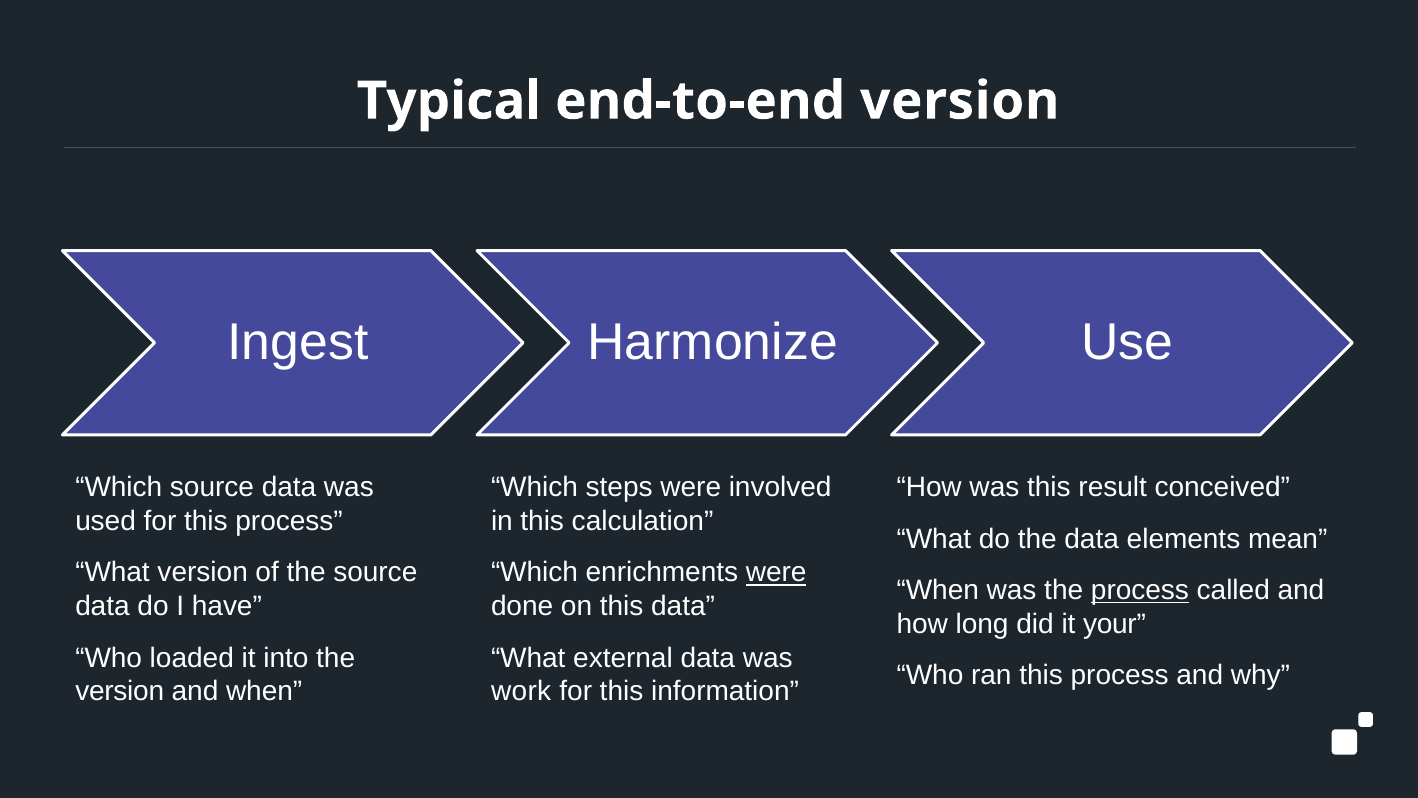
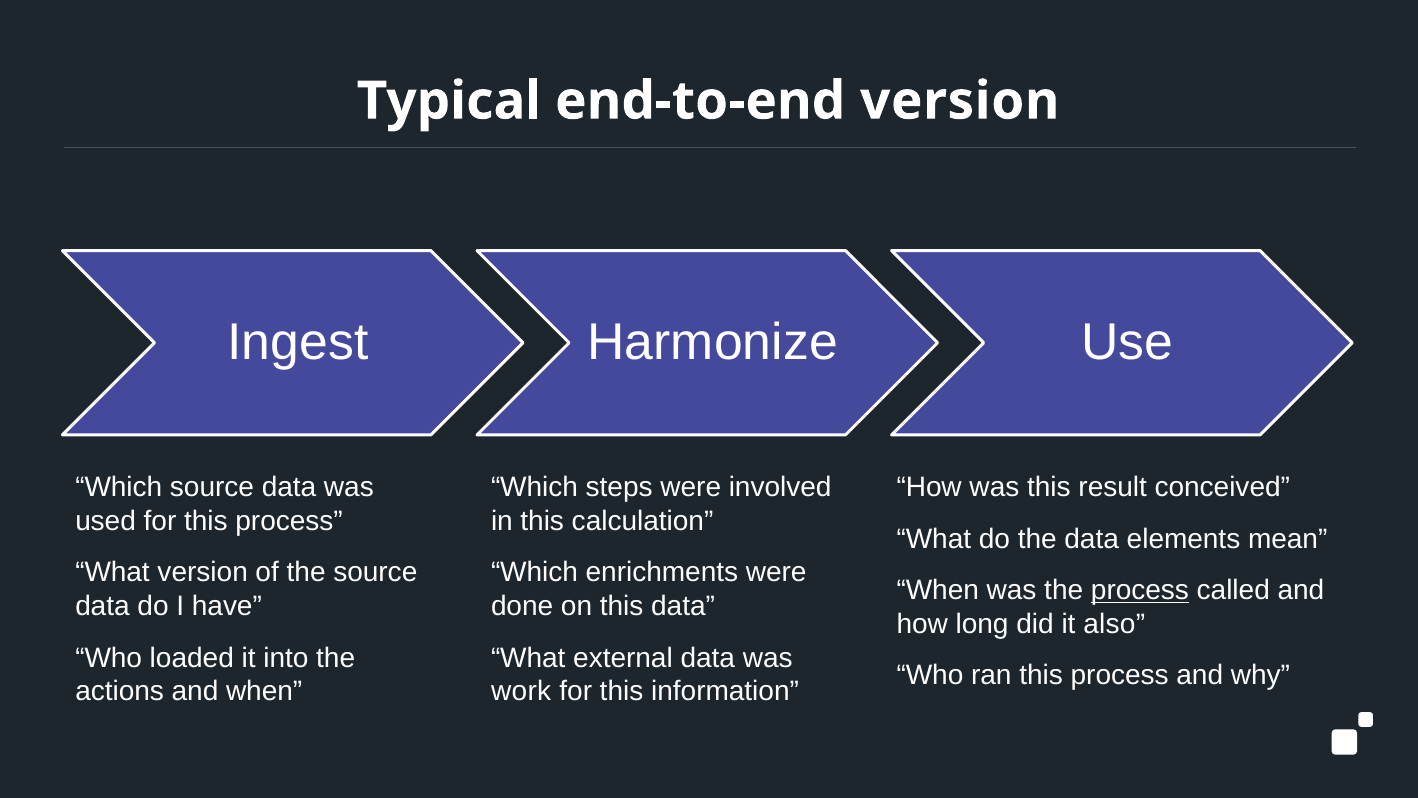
were at (776, 573) underline: present -> none
your: your -> also
version at (120, 691): version -> actions
